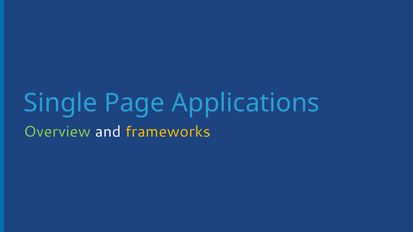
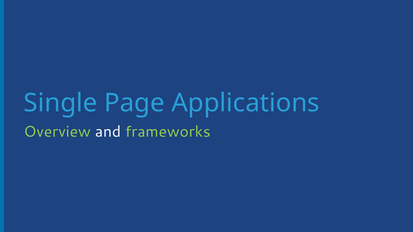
frameworks colour: yellow -> light green
